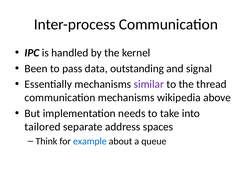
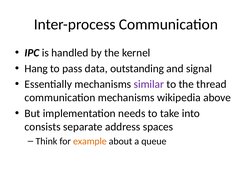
Been: Been -> Hang
tailored: tailored -> consists
example colour: blue -> orange
